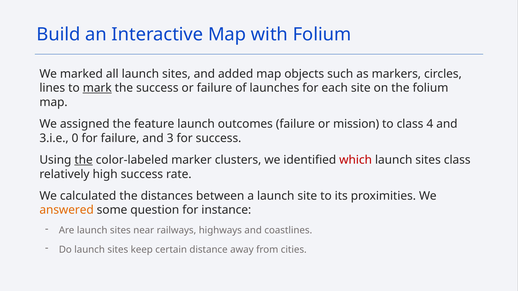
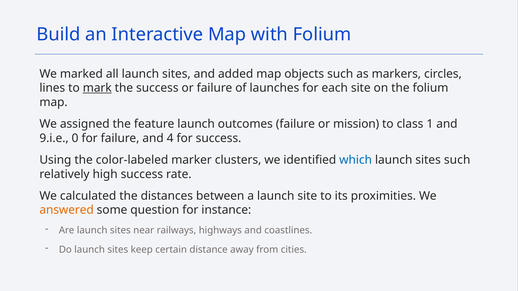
4: 4 -> 1
3.i.e: 3.i.e -> 9.i.e
3: 3 -> 4
the at (84, 160) underline: present -> none
which colour: red -> blue
sites class: class -> such
